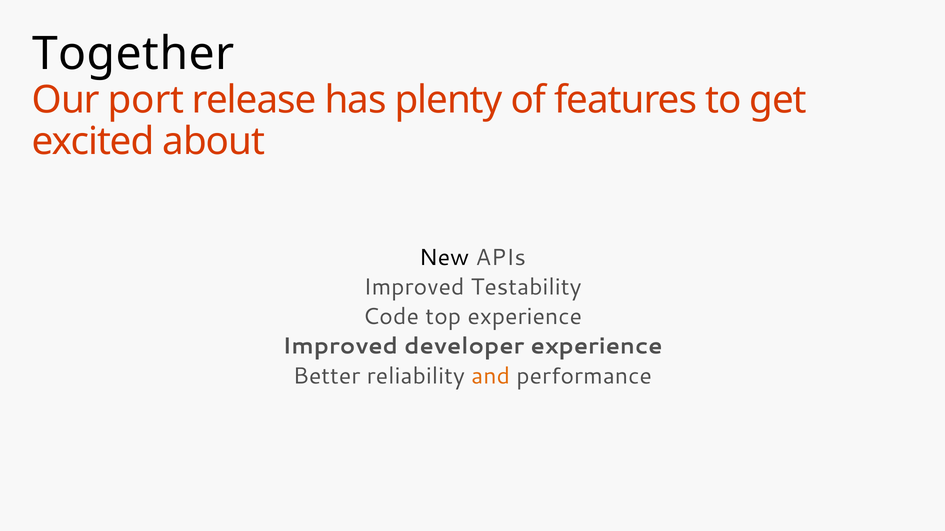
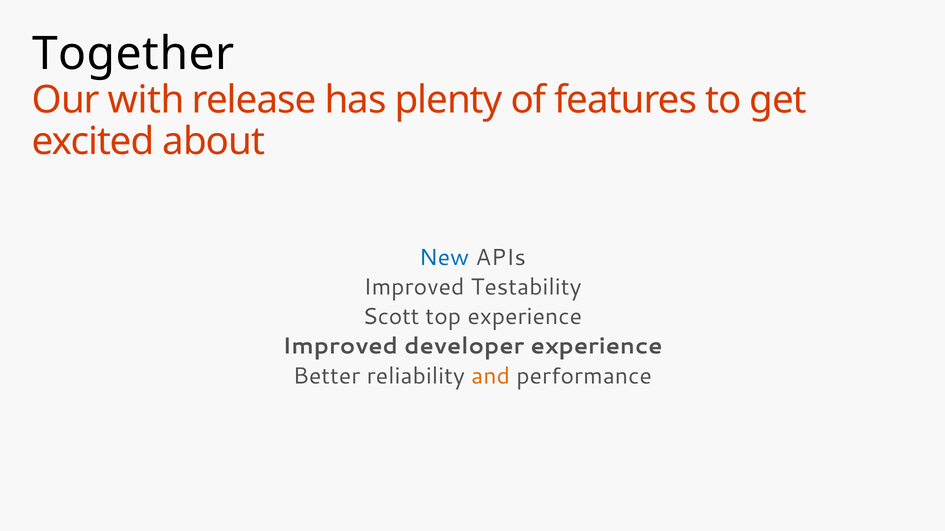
port: port -> with
New colour: black -> blue
Code: Code -> Scott
